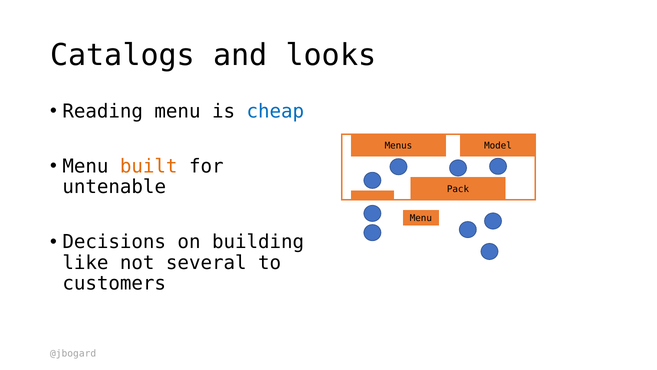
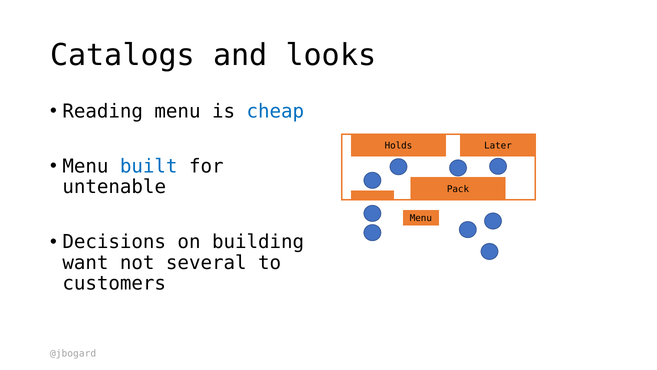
Model: Model -> Later
Menus: Menus -> Holds
built colour: orange -> blue
like: like -> want
